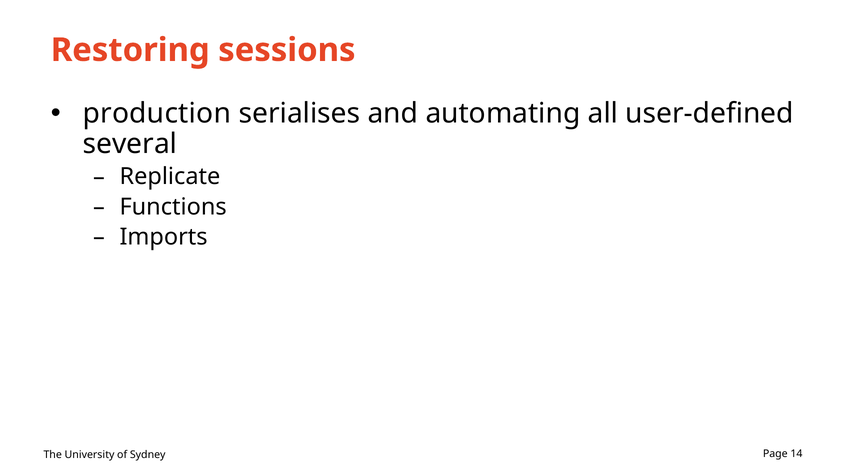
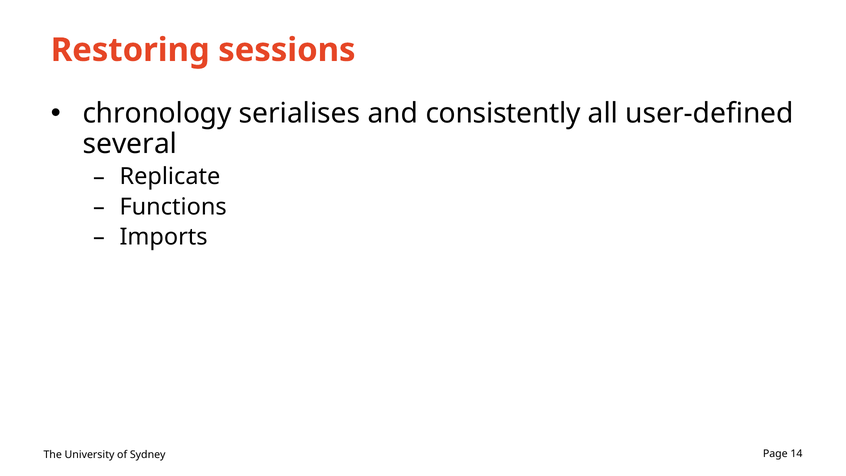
production: production -> chronology
automating: automating -> consistently
